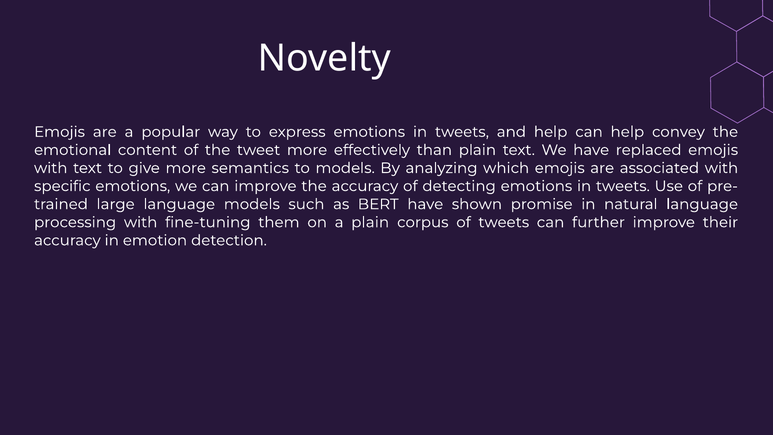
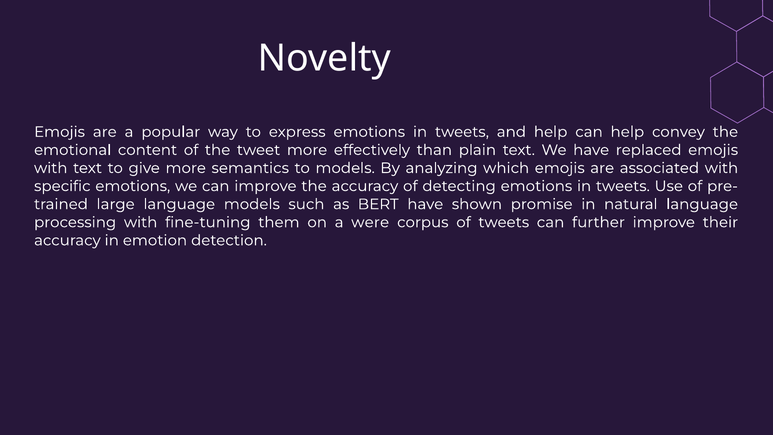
a plain: plain -> were
